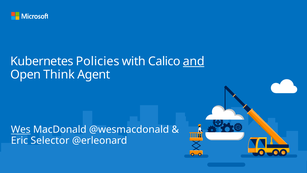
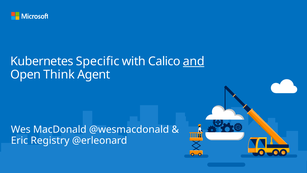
Policies: Policies -> Specific
Wes underline: present -> none
Selector: Selector -> Registry
